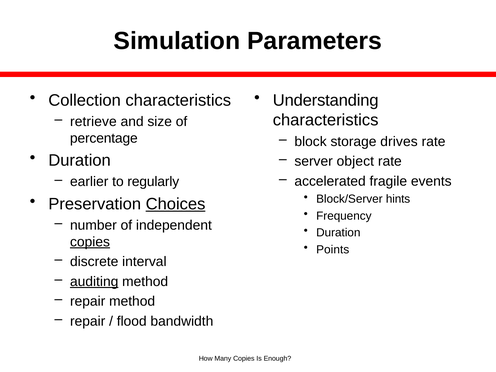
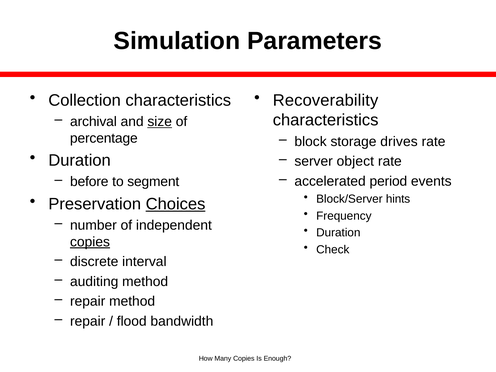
Understanding: Understanding -> Recoverability
retrieve: retrieve -> archival
size underline: none -> present
fragile: fragile -> period
earlier: earlier -> before
regularly: regularly -> segment
Points: Points -> Check
auditing underline: present -> none
